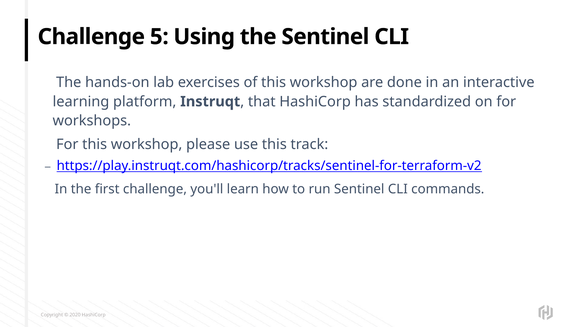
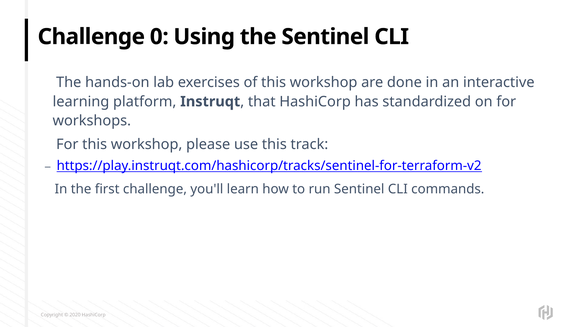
5: 5 -> 0
